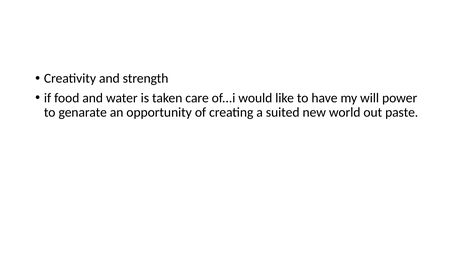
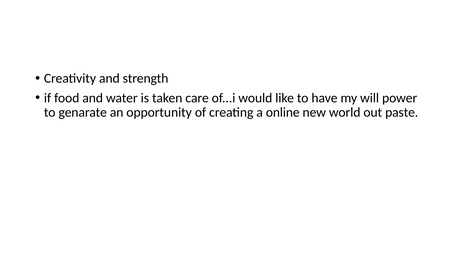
suited: suited -> online
